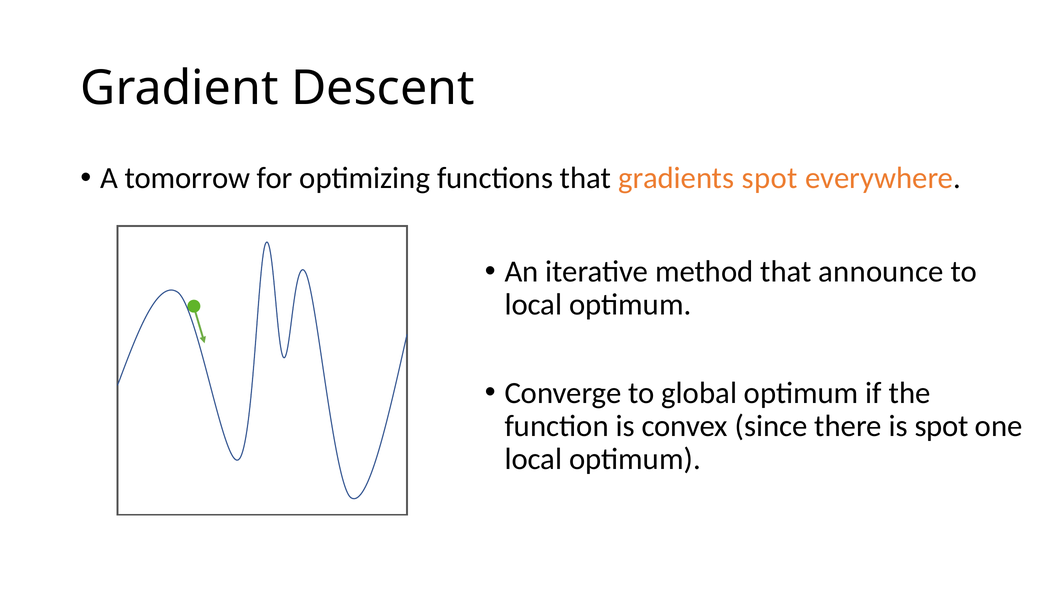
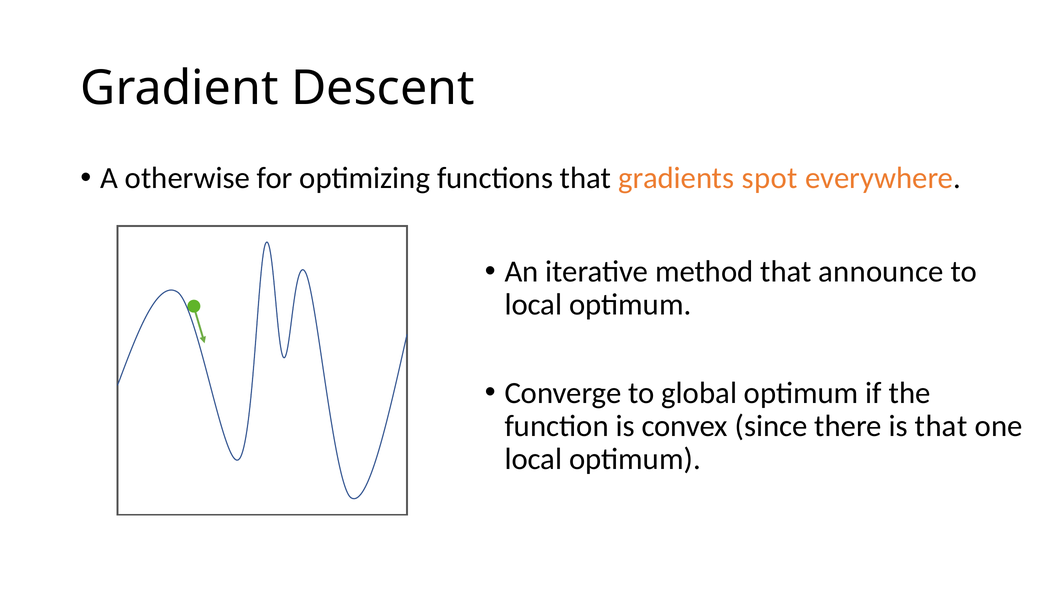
tomorrow: tomorrow -> otherwise
is spot: spot -> that
